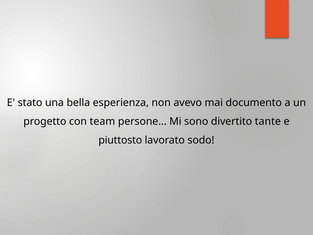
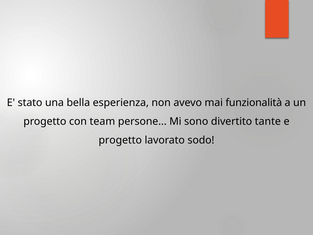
documento: documento -> funzionalità
piuttosto at (120, 140): piuttosto -> progetto
